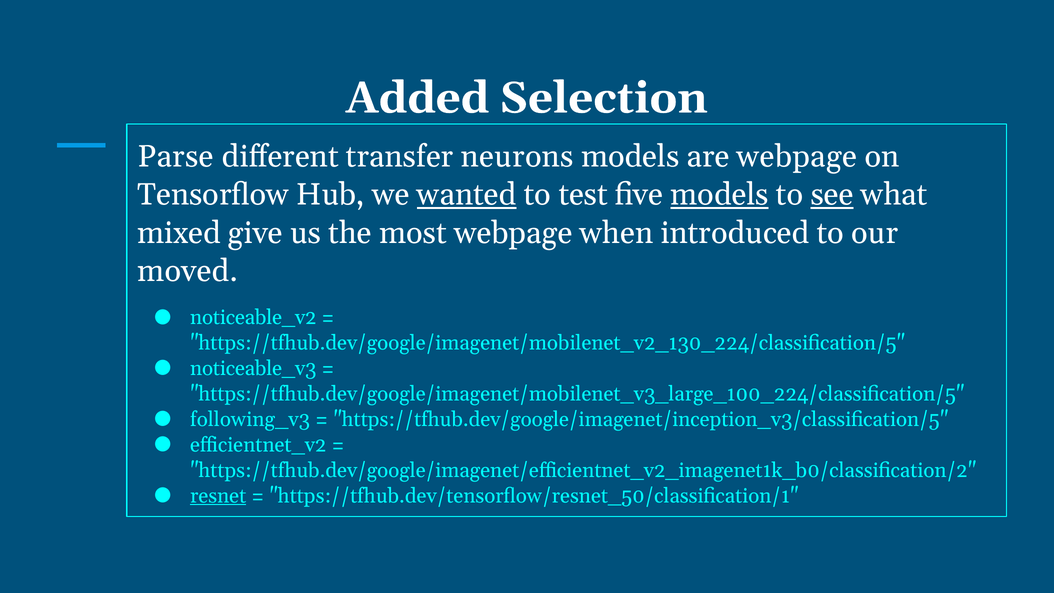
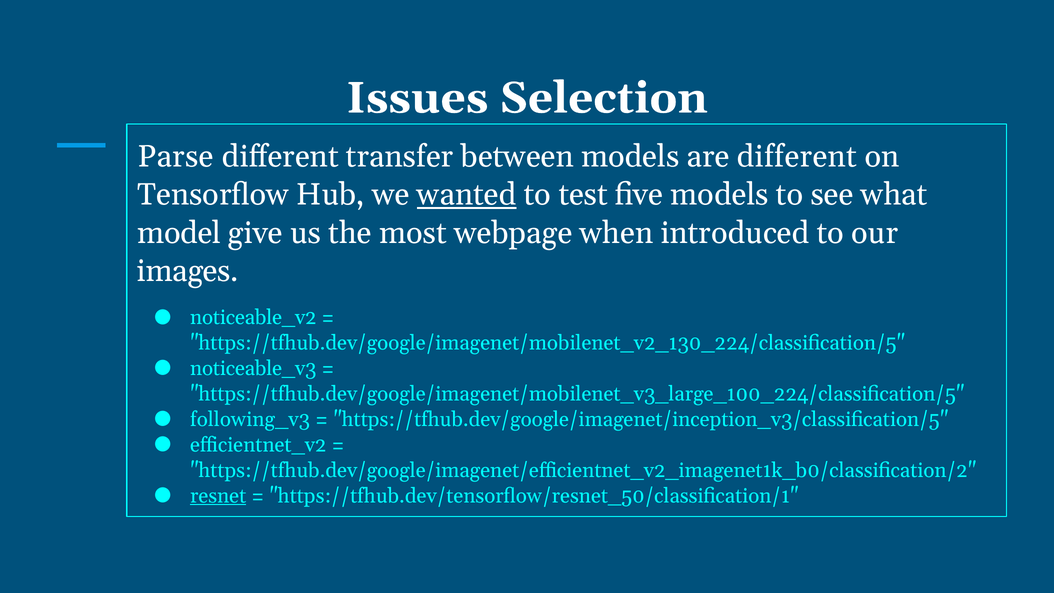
Added: Added -> Issues
neurons: neurons -> between
are webpage: webpage -> different
models at (720, 195) underline: present -> none
see underline: present -> none
mixed: mixed -> model
moved: moved -> images
